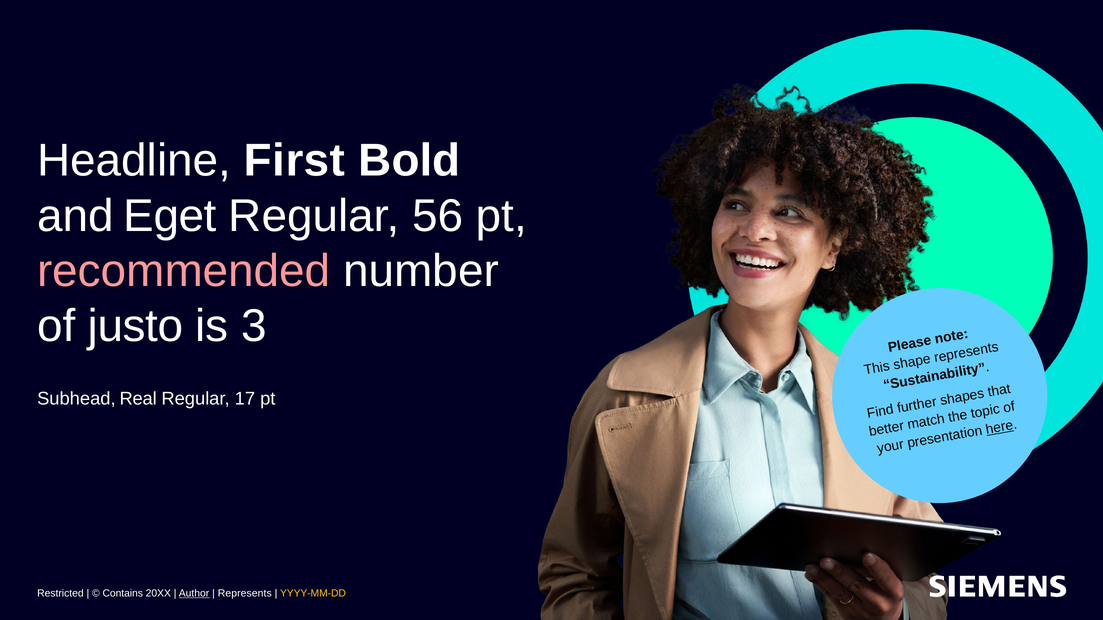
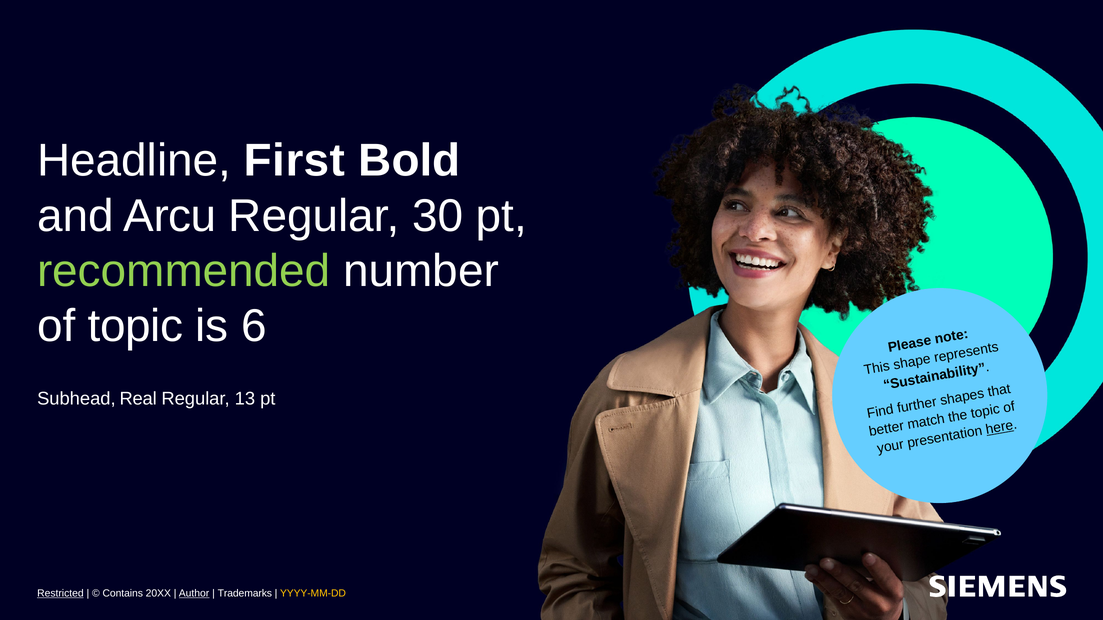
Eget: Eget -> Arcu
56: 56 -> 30
recommended colour: pink -> light green
of justo: justo -> topic
3: 3 -> 6
17: 17 -> 13
Restricted underline: none -> present
Represents at (245, 594): Represents -> Trademarks
